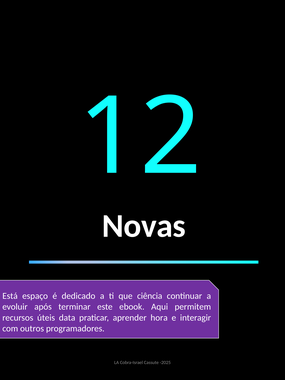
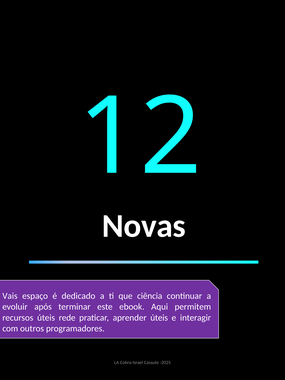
Está: Está -> Vais
data: data -> rede
aprender hora: hora -> úteis
